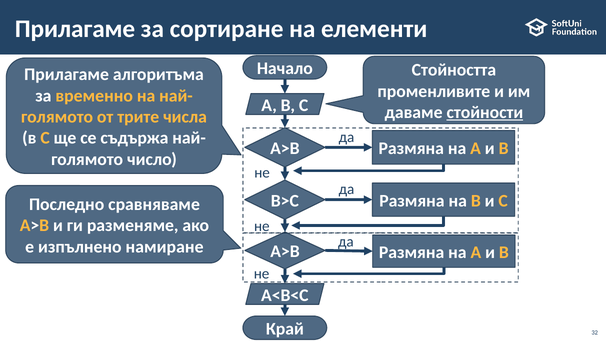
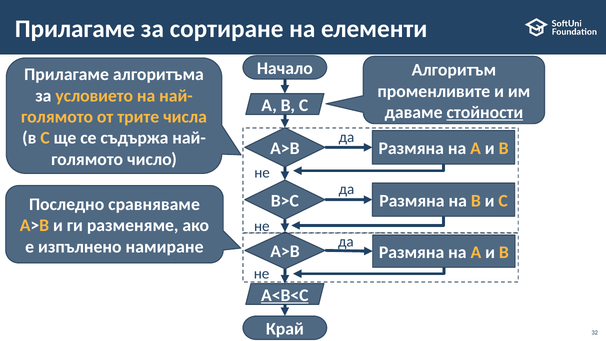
Стойността: Стойността -> Алгоритъм
временно: временно -> условието
A<B<C underline: none -> present
